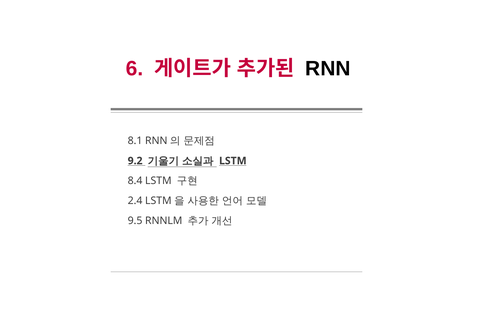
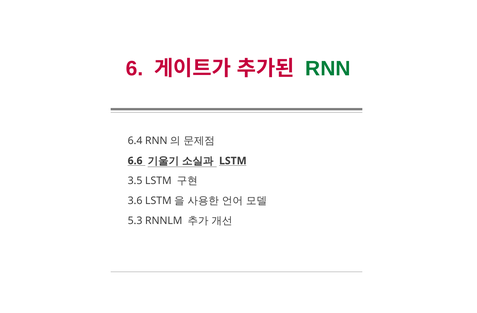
RNN colour: black -> green
8.1: 8.1 -> 6.4
9.2: 9.2 -> 6.6
8.4: 8.4 -> 3.5
2.4: 2.4 -> 3.6
9.5: 9.5 -> 5.3
